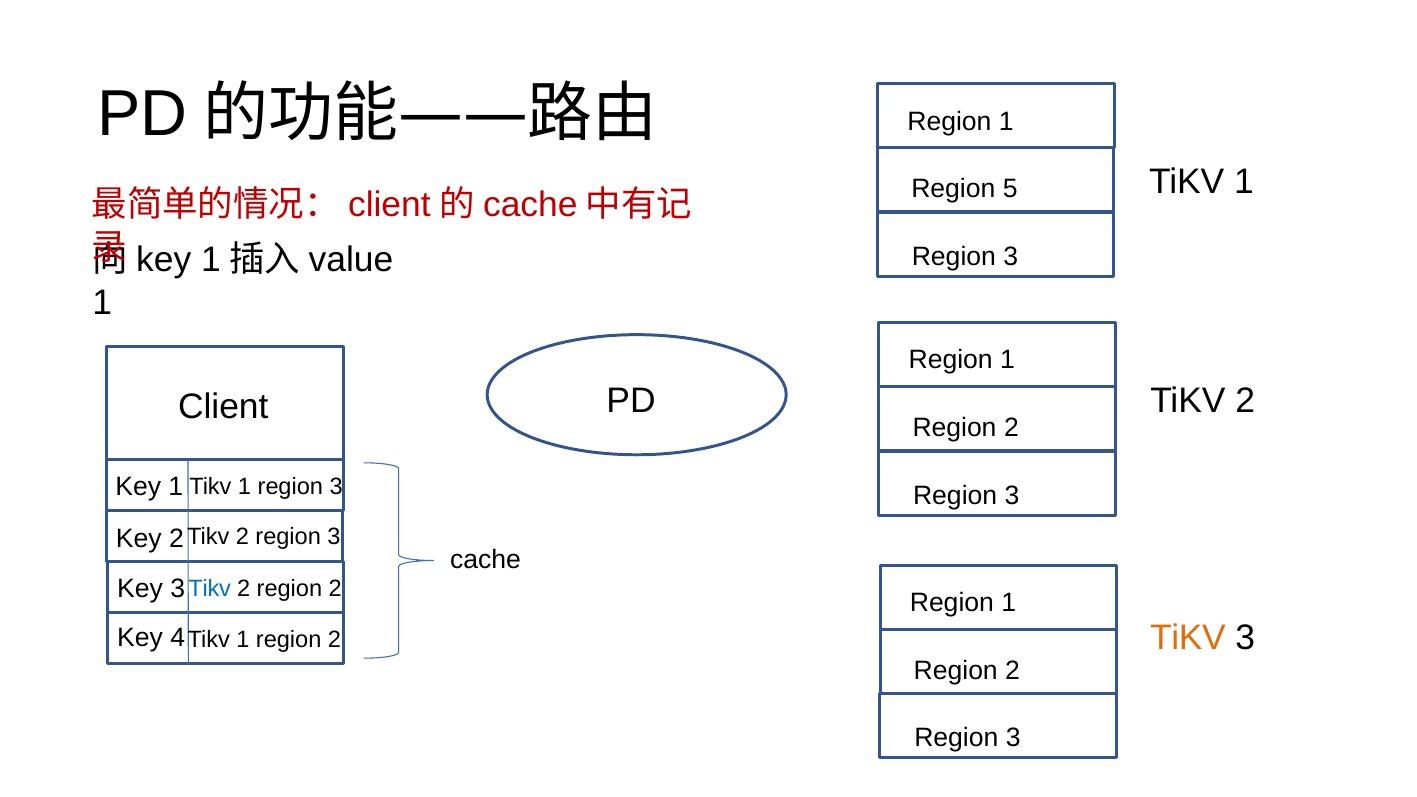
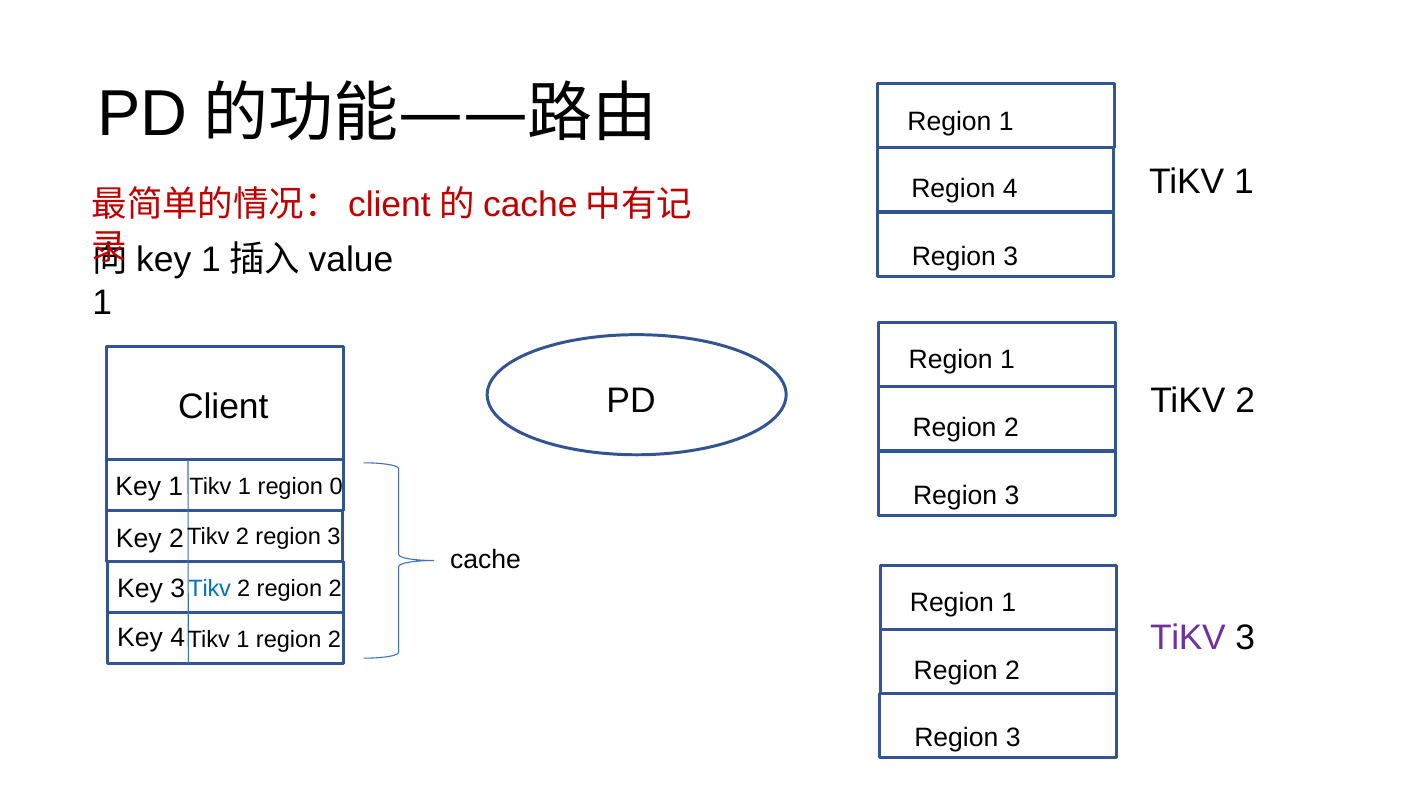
Region 5: 5 -> 4
1 region 3: 3 -> 0
TiKV at (1188, 638) colour: orange -> purple
